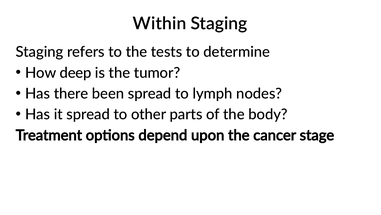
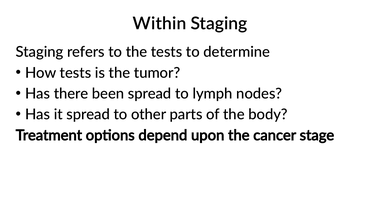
How deep: deep -> tests
